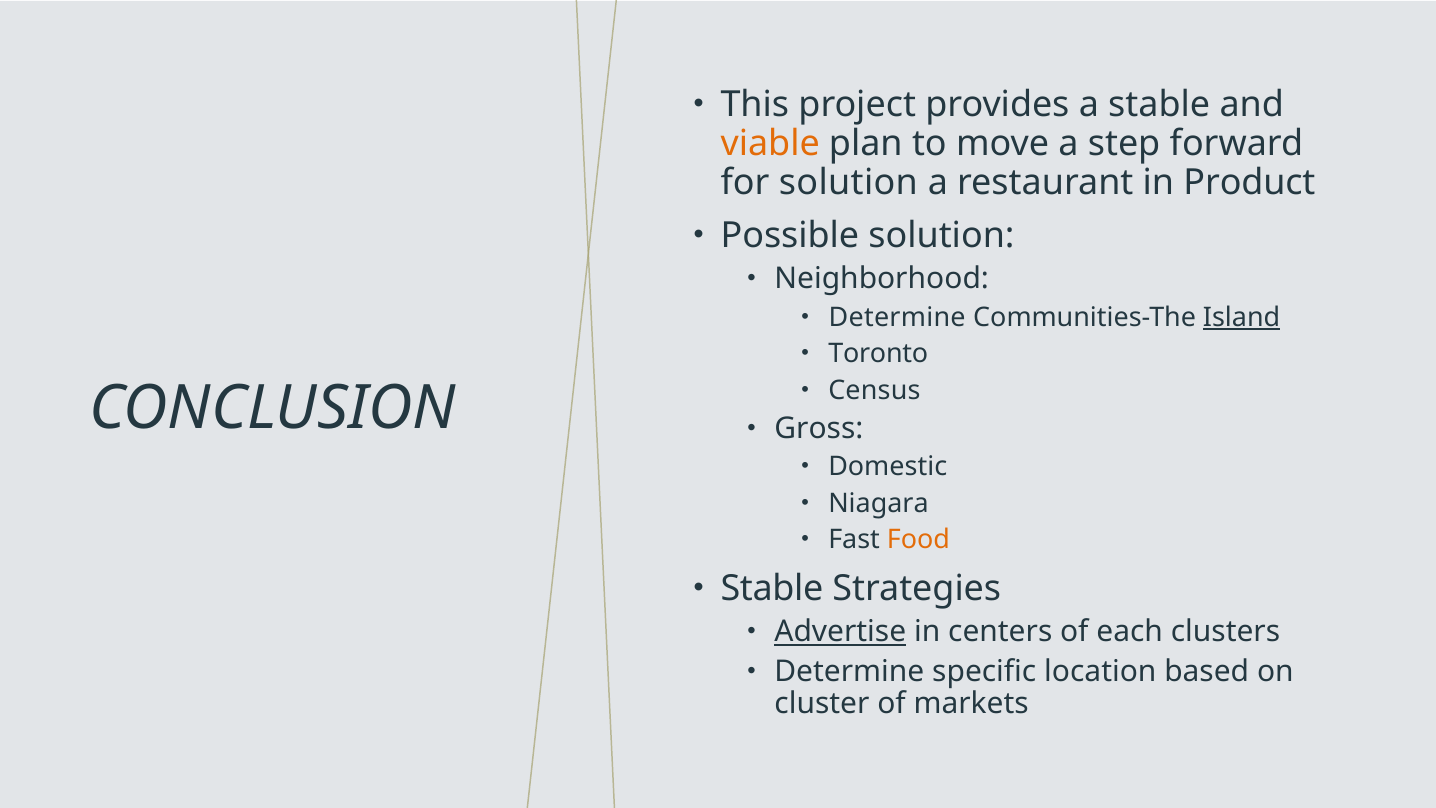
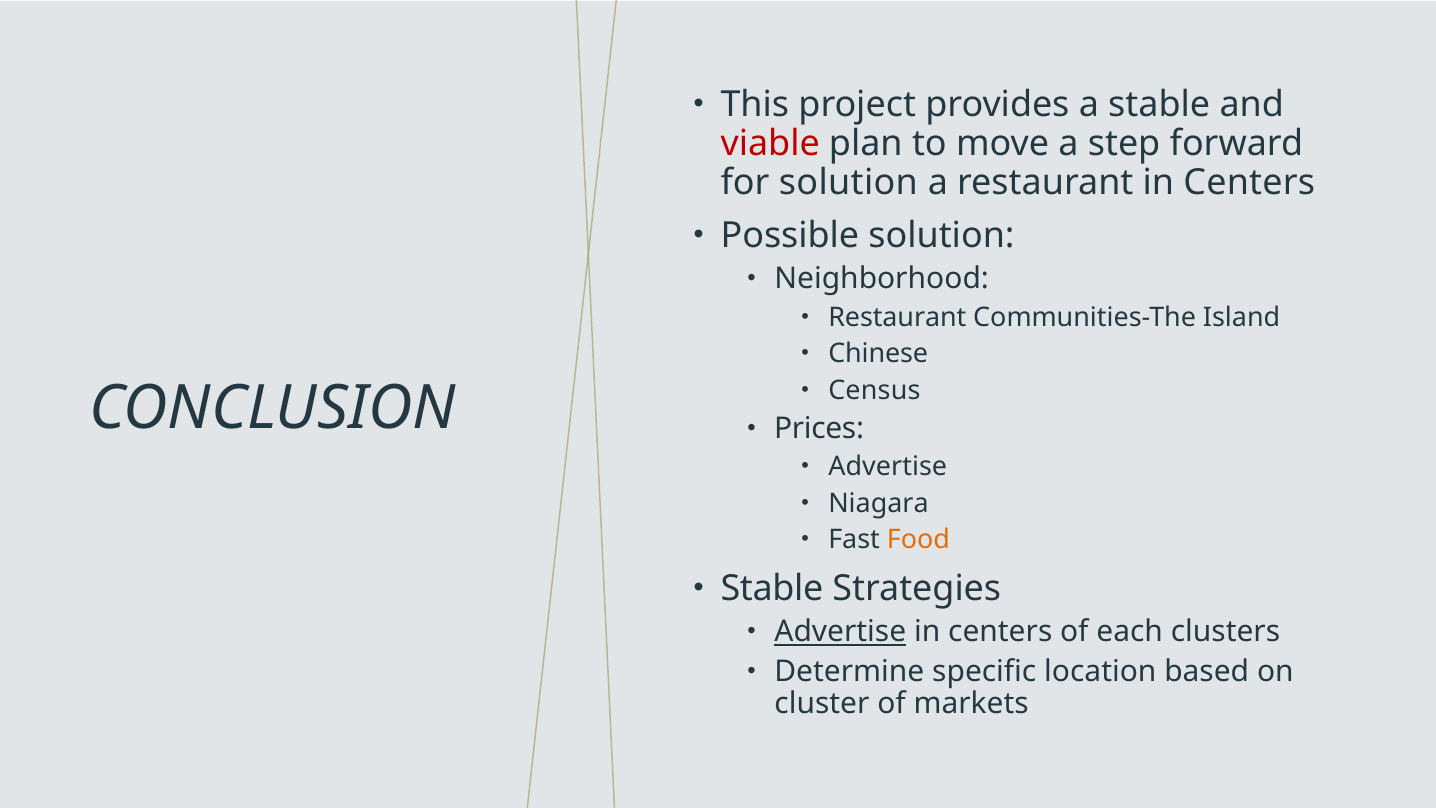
viable colour: orange -> red
restaurant in Product: Product -> Centers
Determine at (897, 317): Determine -> Restaurant
Island underline: present -> none
Toronto: Toronto -> Chinese
Gross: Gross -> Prices
Domestic at (888, 467): Domestic -> Advertise
